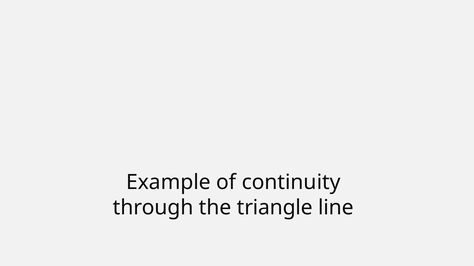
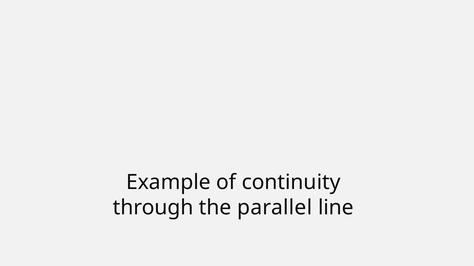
triangle: triangle -> parallel
